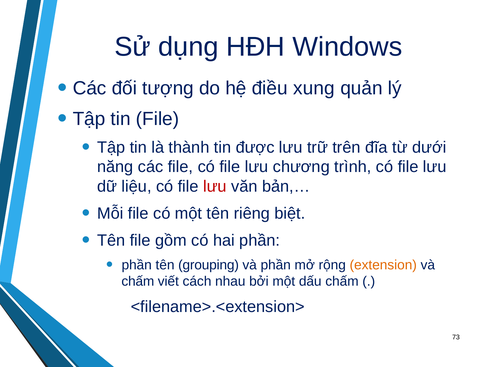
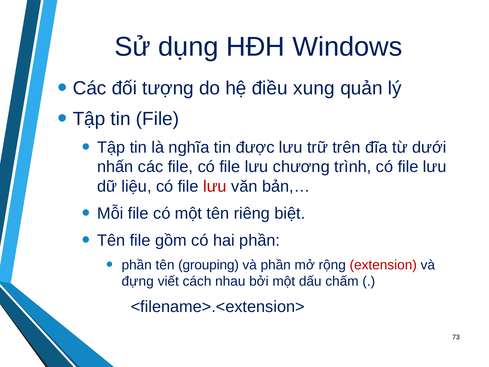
thành: thành -> nghĩa
năng: năng -> nhấn
extension colour: orange -> red
chấm at (138, 281): chấm -> đựng
